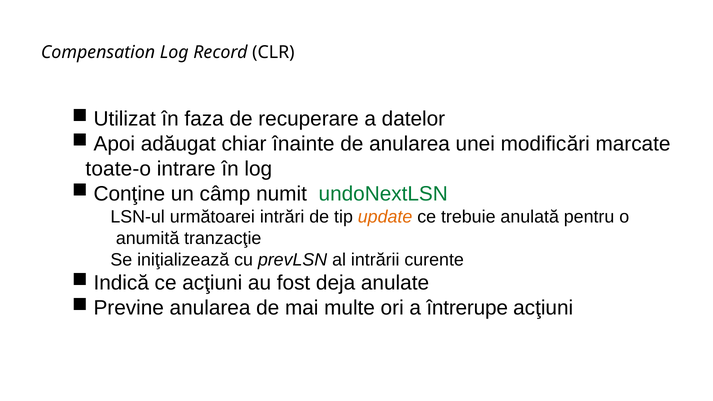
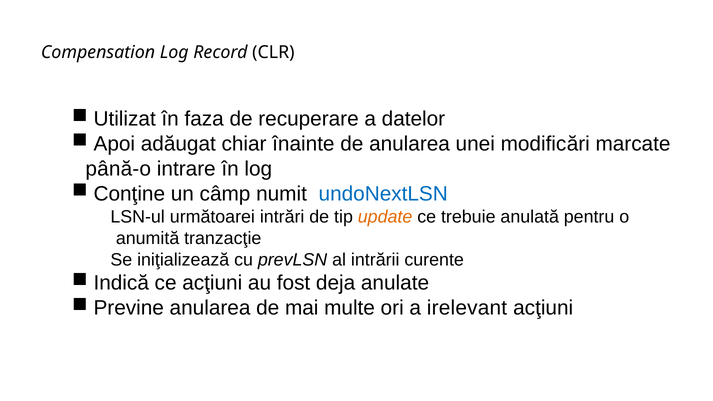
toate-o: toate-o -> până-o
undoNextLSN colour: green -> blue
întrerupe: întrerupe -> irelevant
